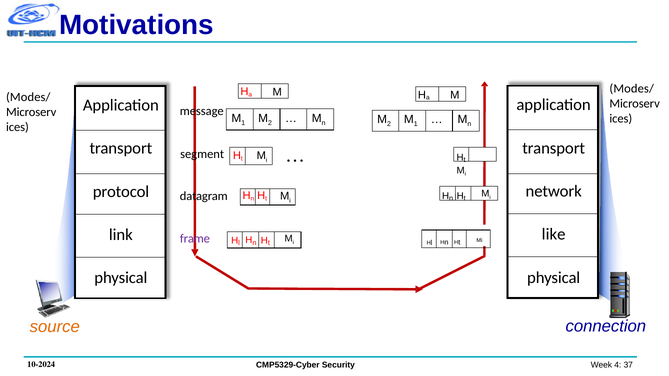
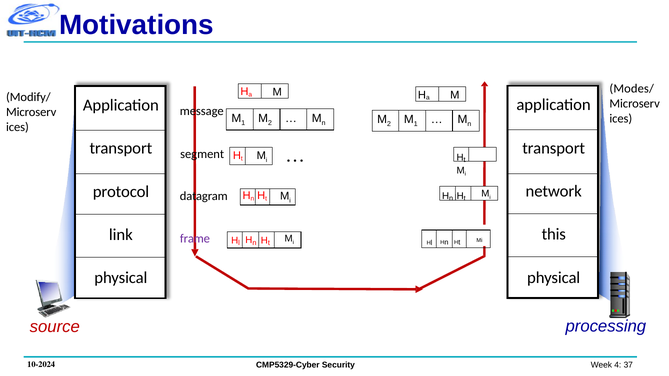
Modes/ at (28, 97): Modes/ -> Modify/
like: like -> this
connection: connection -> processing
source colour: orange -> red
